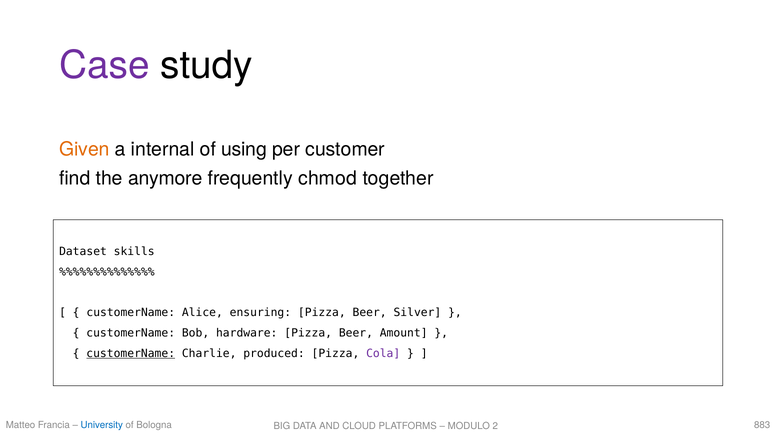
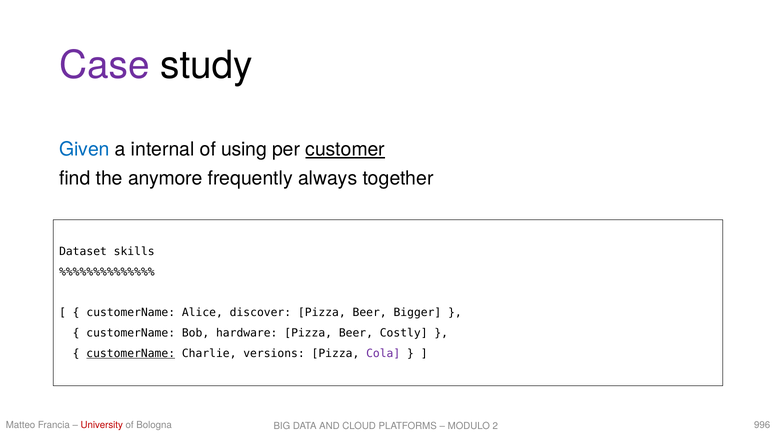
Given colour: orange -> blue
customer underline: none -> present
chmod: chmod -> always
ensuring: ensuring -> discover
Silver: Silver -> Bigger
Amount: Amount -> Costly
produced: produced -> versions
University colour: blue -> red
883: 883 -> 996
